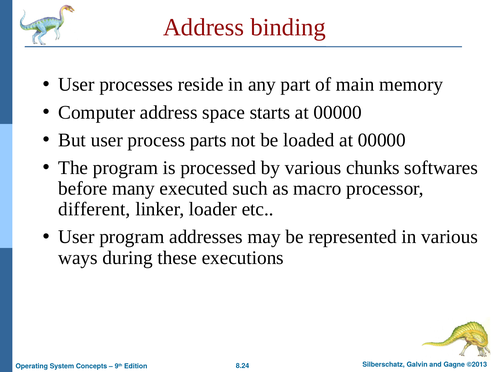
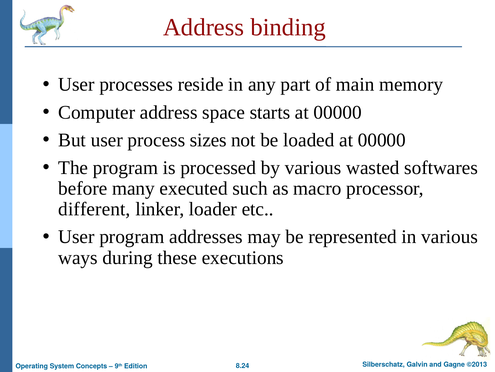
parts: parts -> sizes
chunks: chunks -> wasted
